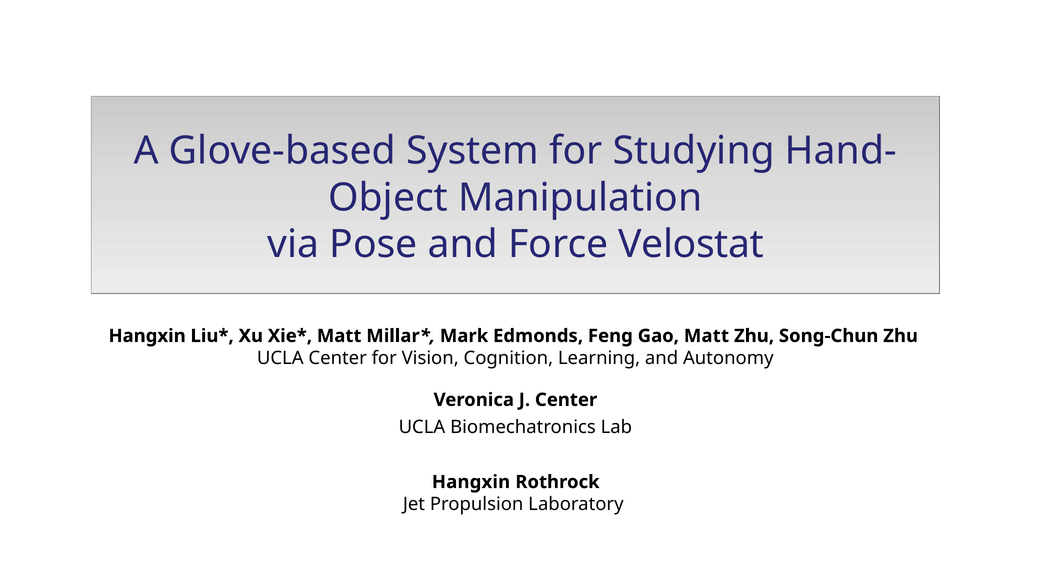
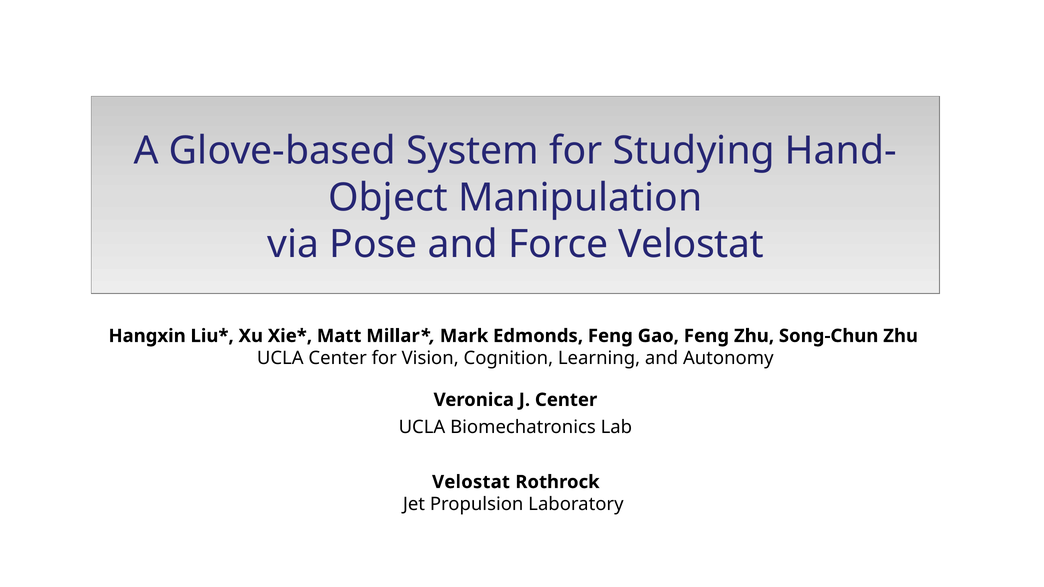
Gao Matt: Matt -> Feng
Hangxin at (471, 482): Hangxin -> Velostat
